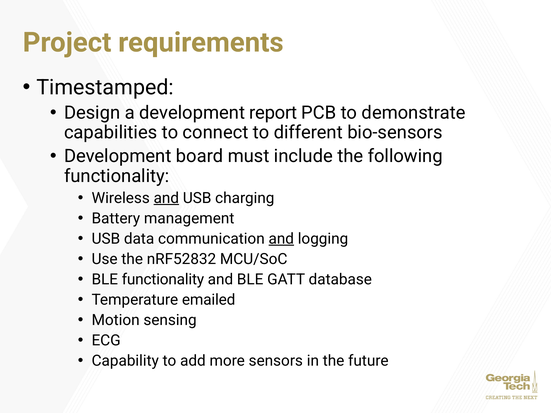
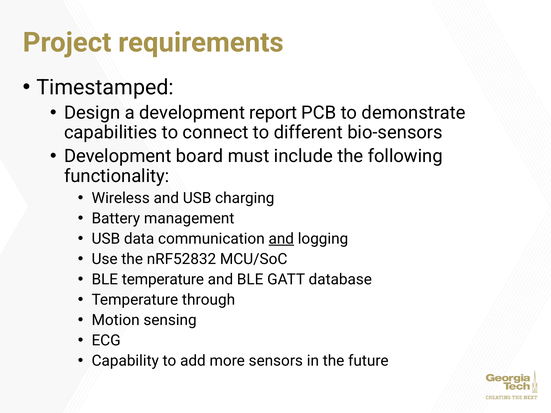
and at (166, 198) underline: present -> none
BLE functionality: functionality -> temperature
emailed: emailed -> through
